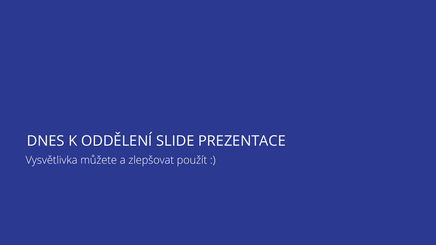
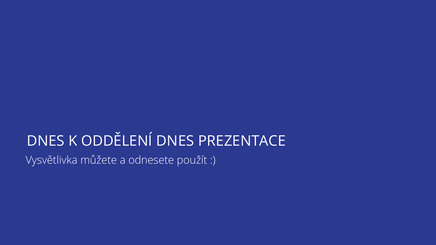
ODDĚLENÍ SLIDE: SLIDE -> DNES
zlepšovat: zlepšovat -> odnesete
